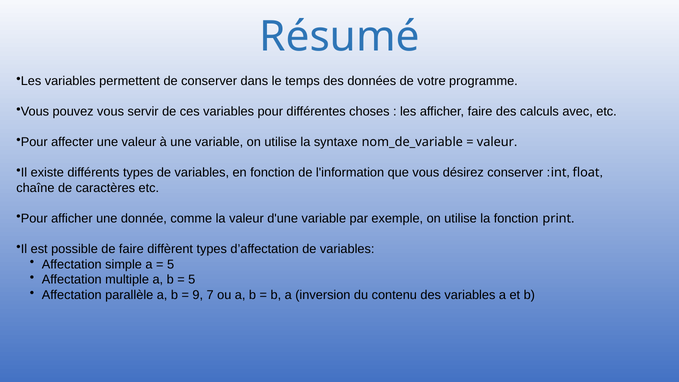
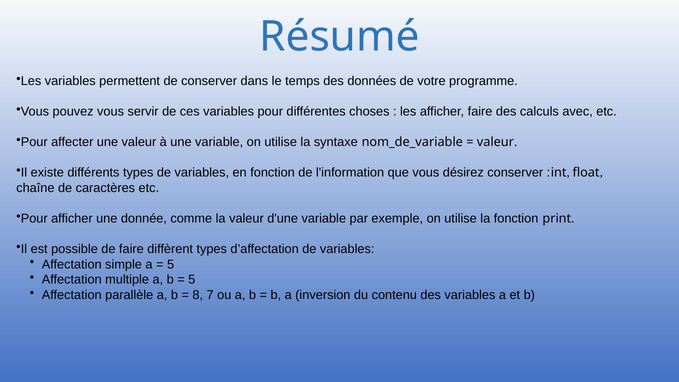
9: 9 -> 8
